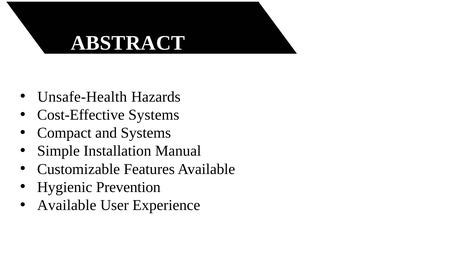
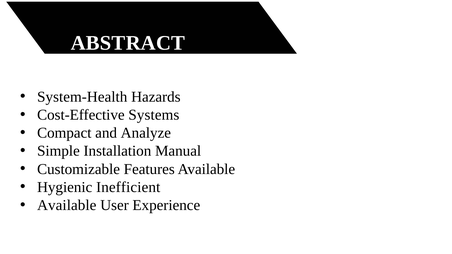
Unsafe-Health: Unsafe-Health -> System-Health
and Systems: Systems -> Analyze
Prevention: Prevention -> Inefficient
